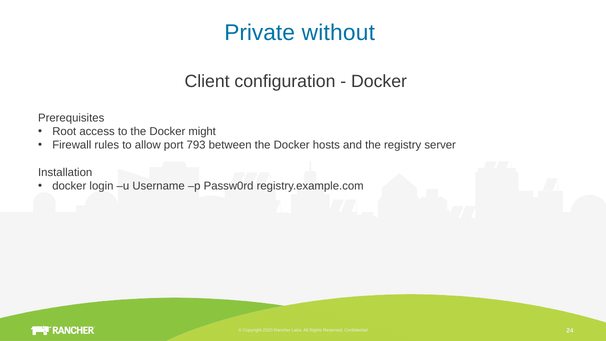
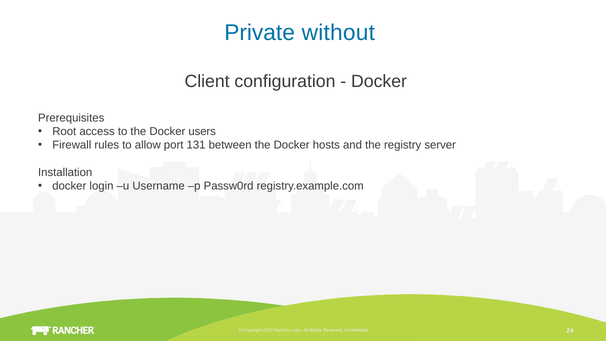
might: might -> users
793: 793 -> 131
